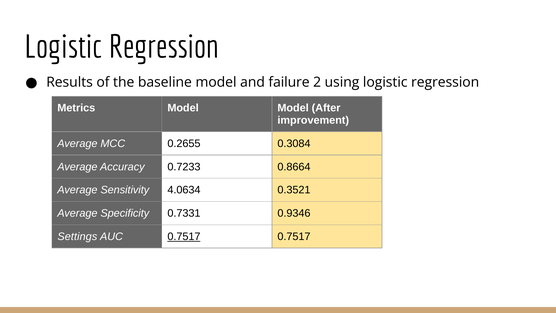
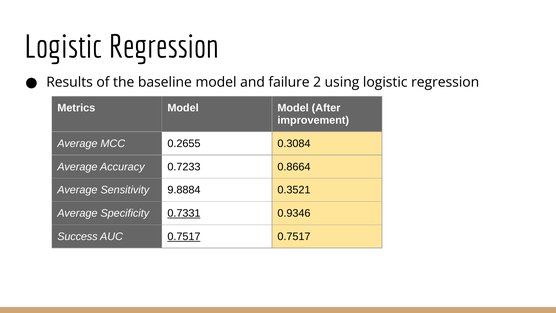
4.0634: 4.0634 -> 9.8884
0.7331 underline: none -> present
Settings: Settings -> Success
